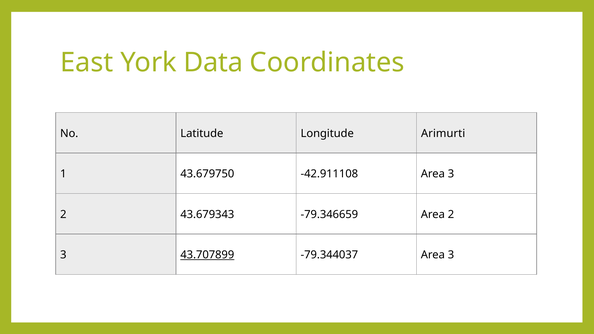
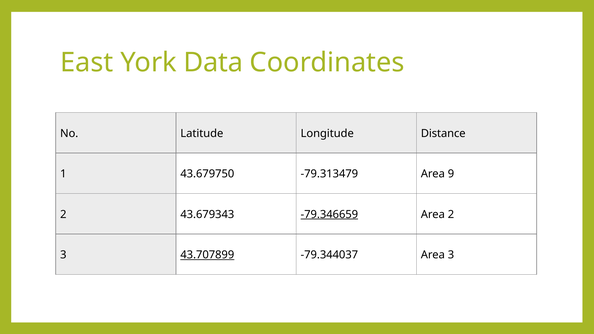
Arimurti: Arimurti -> Distance
-42.911108: -42.911108 -> -79.313479
3 at (451, 174): 3 -> 9
-79.346659 underline: none -> present
